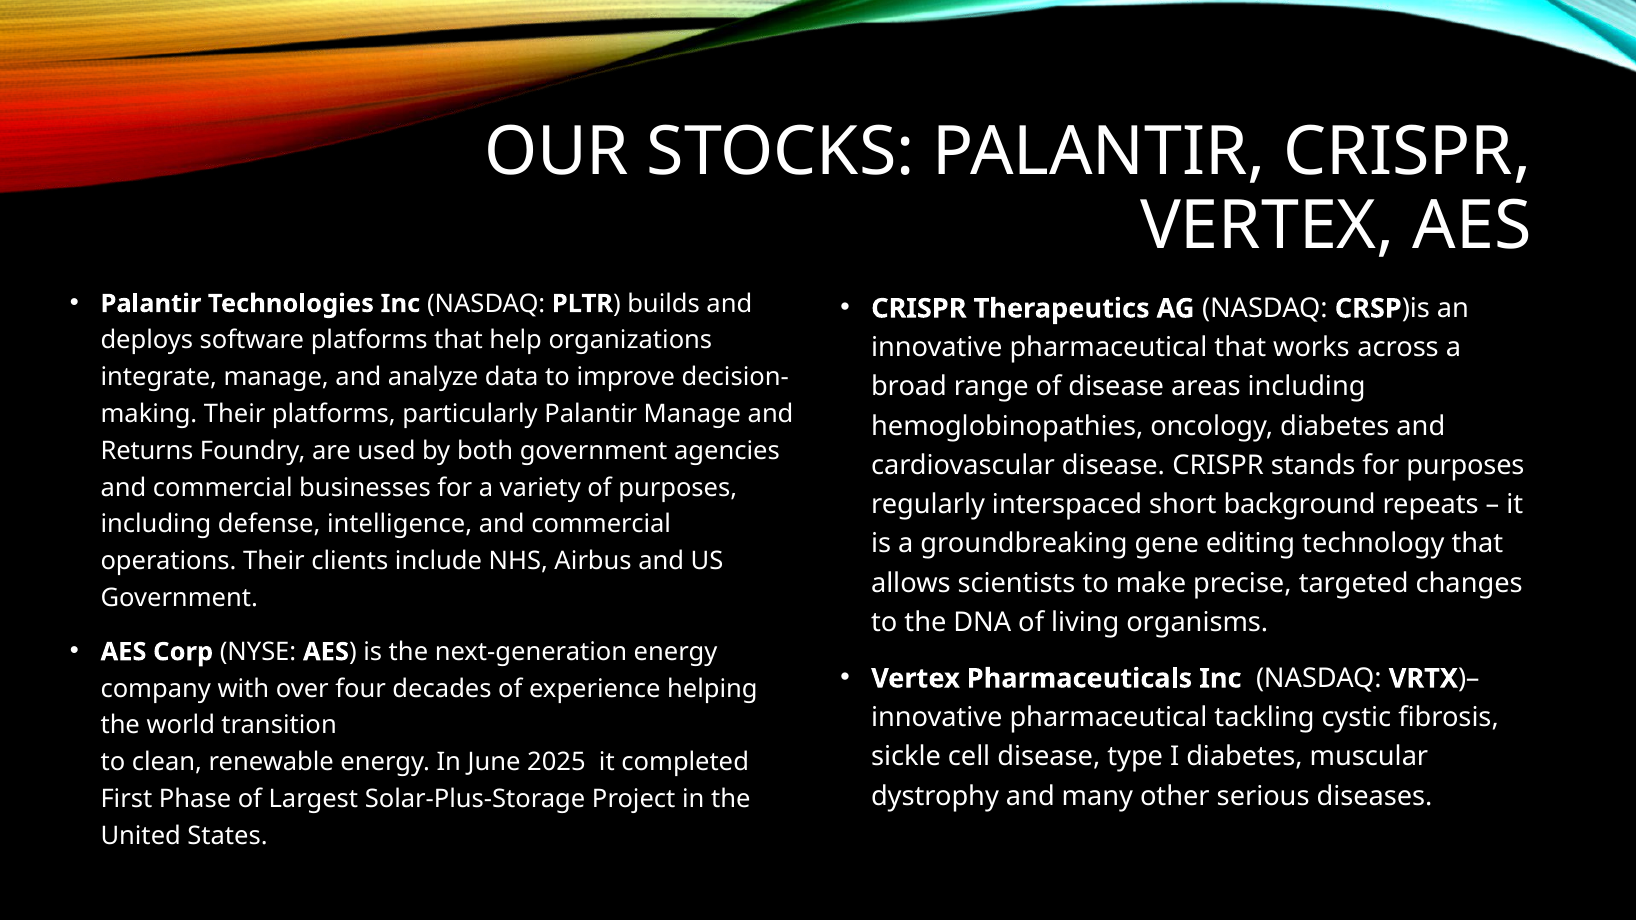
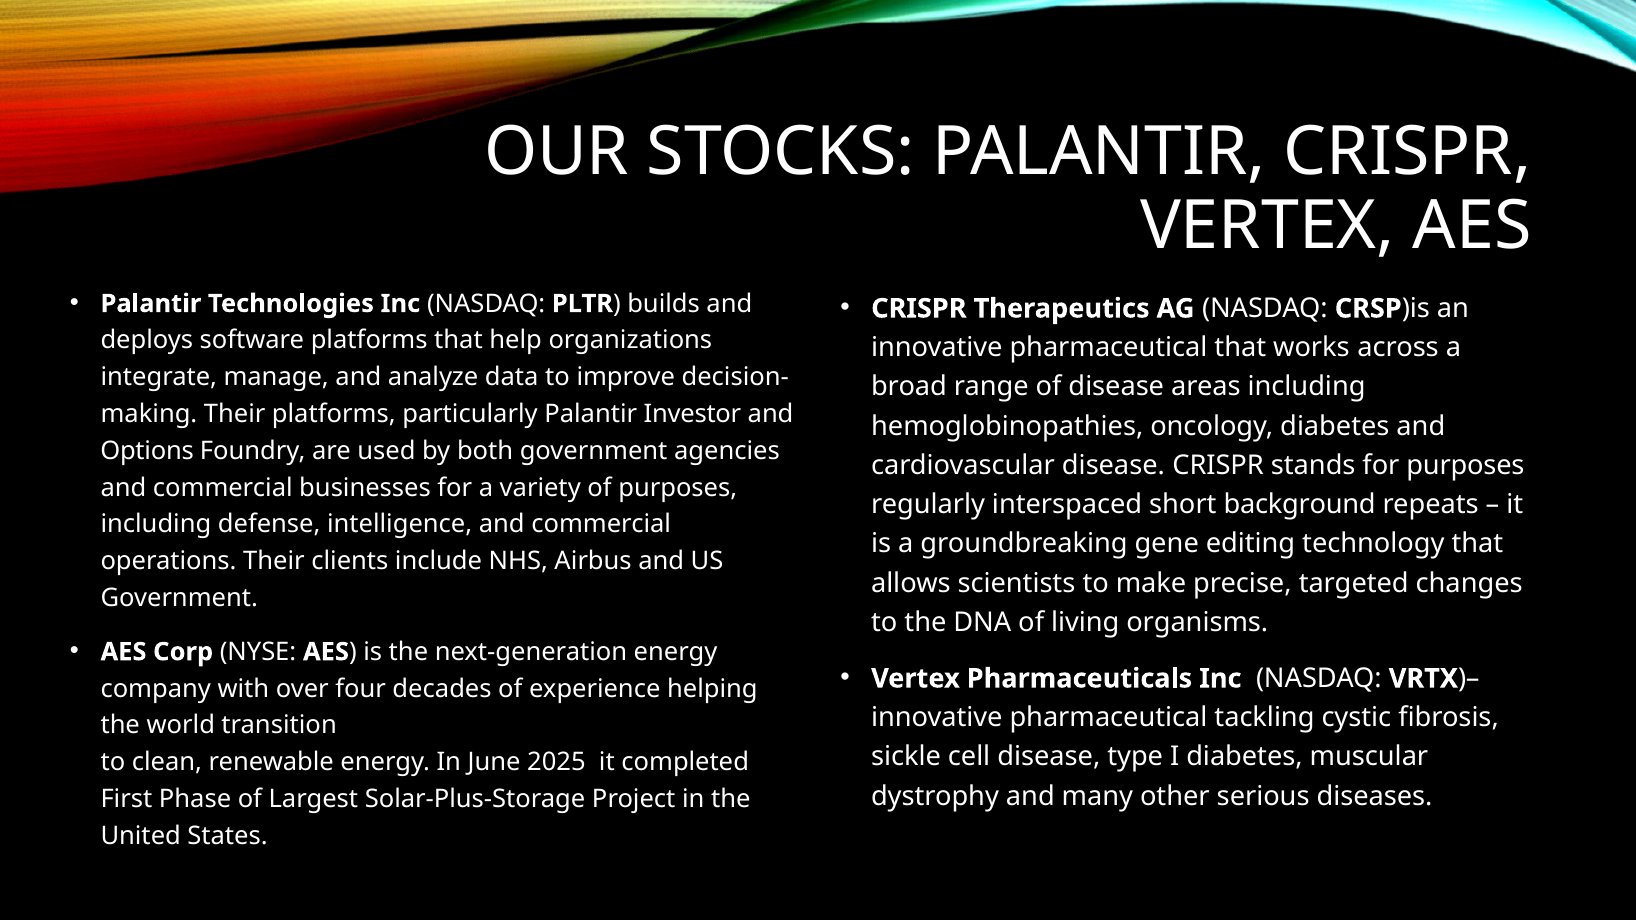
Palantir Manage: Manage -> Investor
Returns: Returns -> Options
